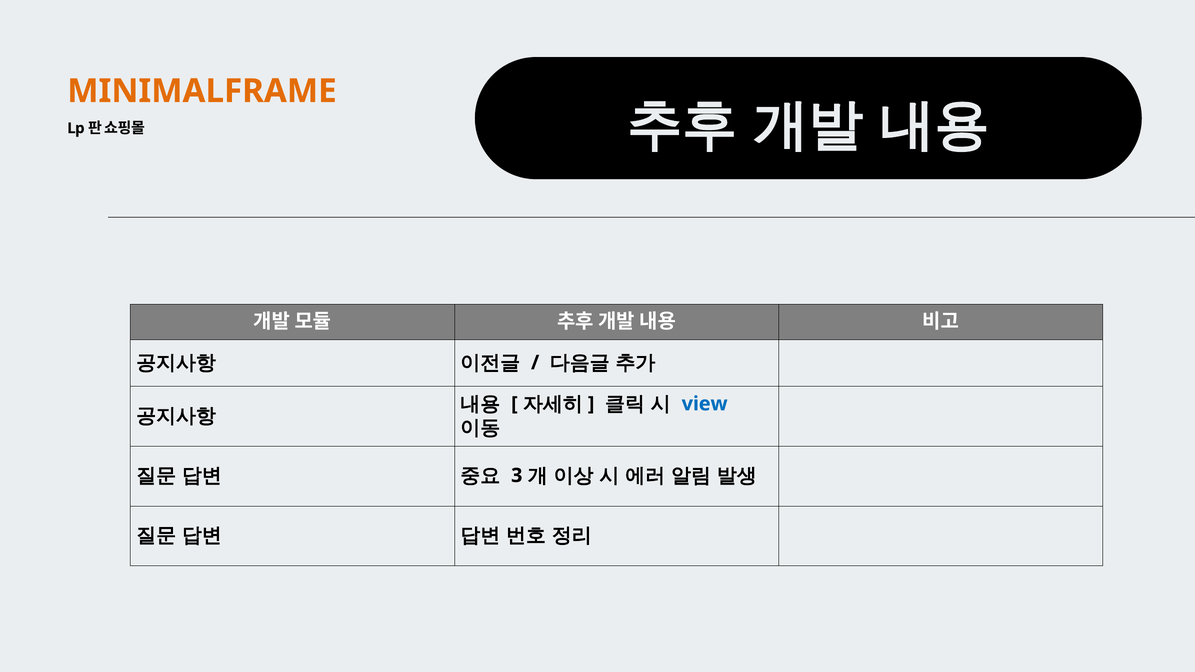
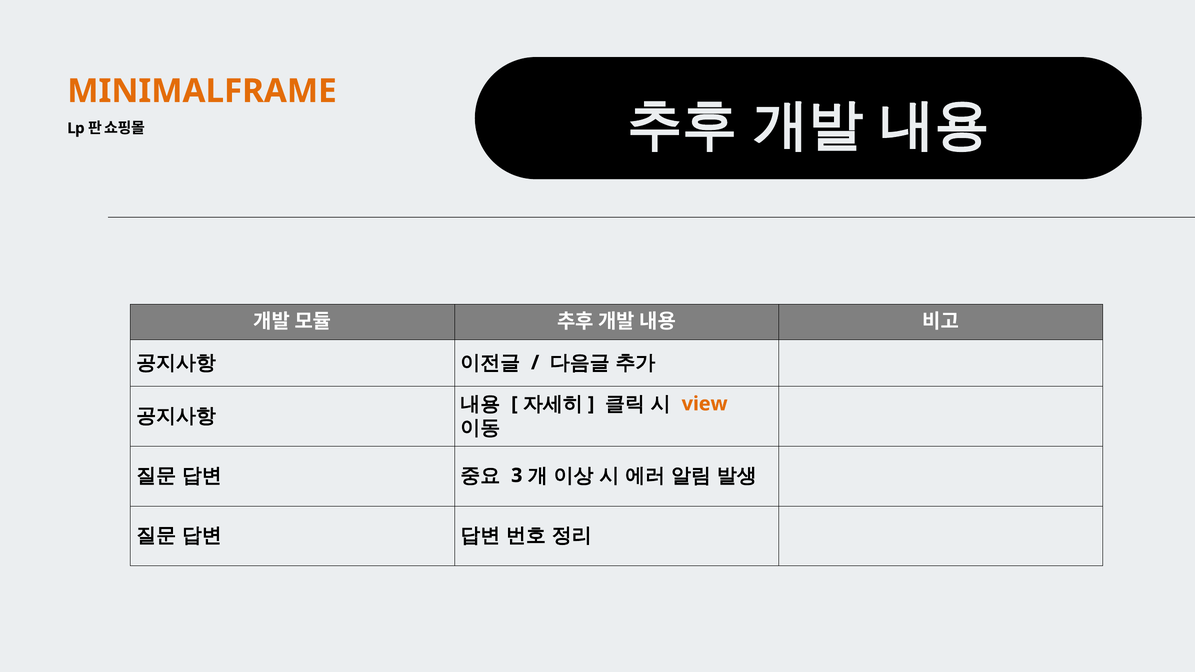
view colour: blue -> orange
